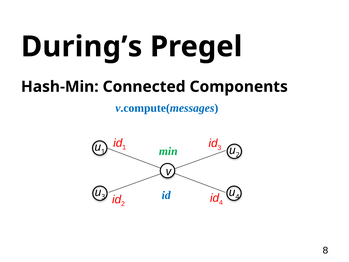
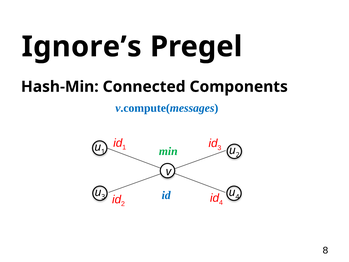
During’s: During’s -> Ignore’s
